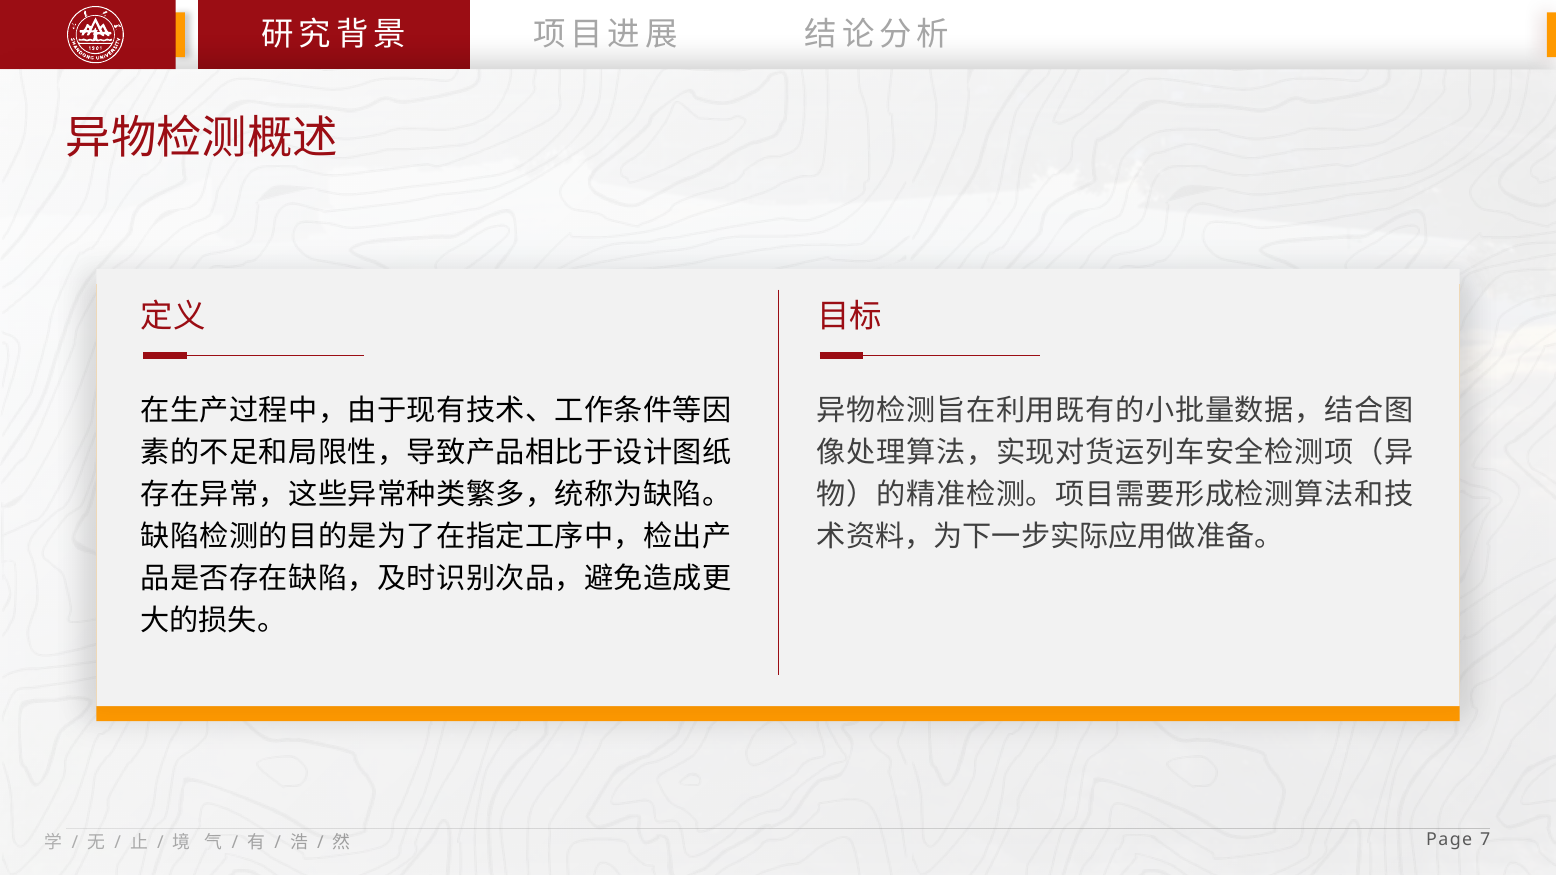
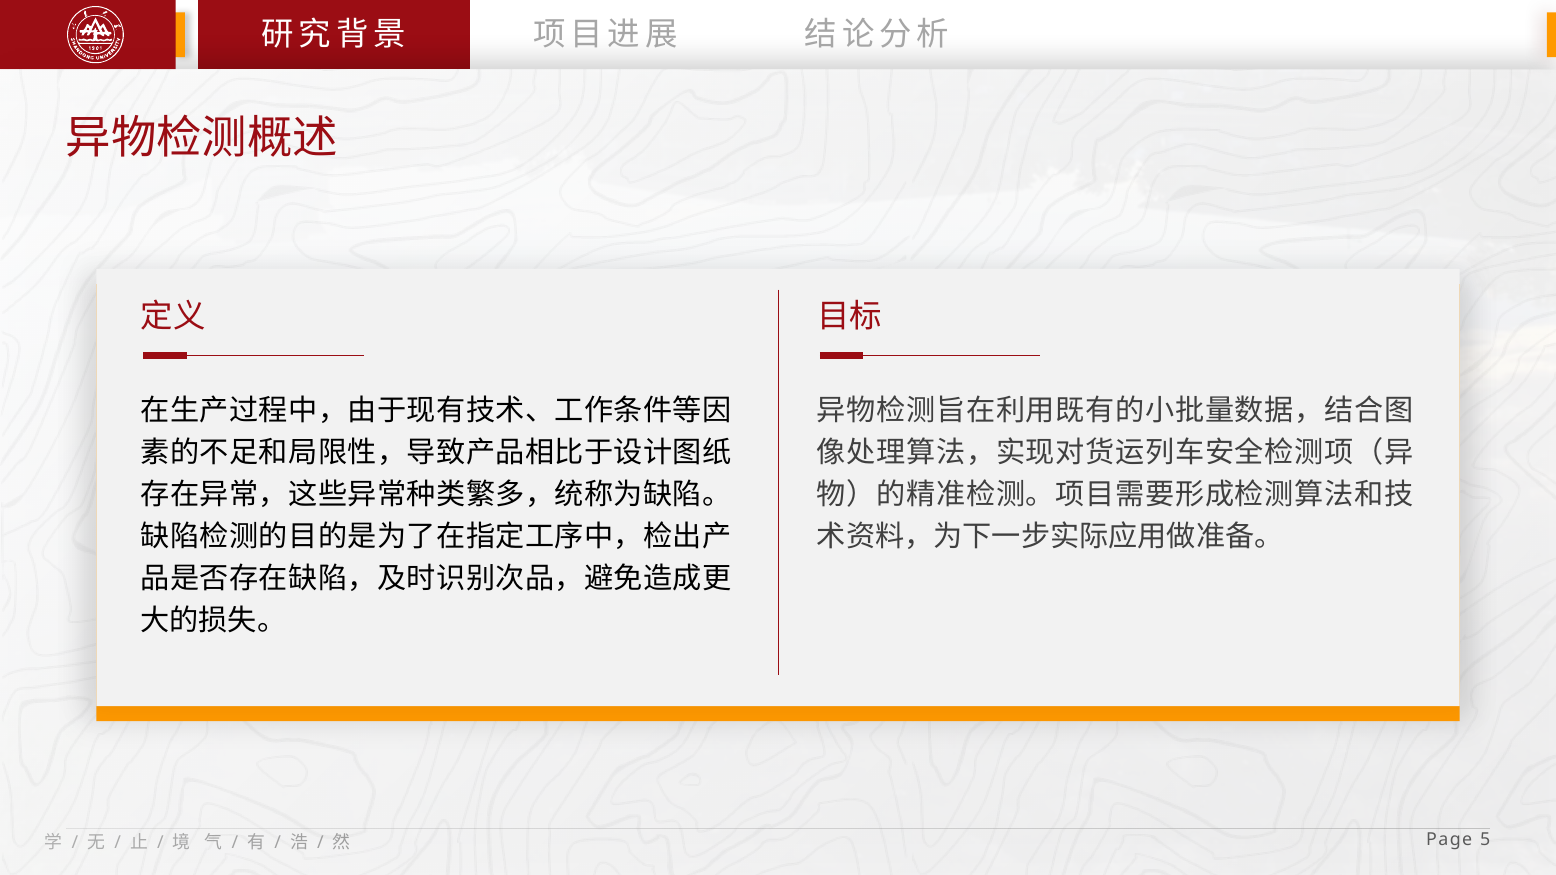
7: 7 -> 5
